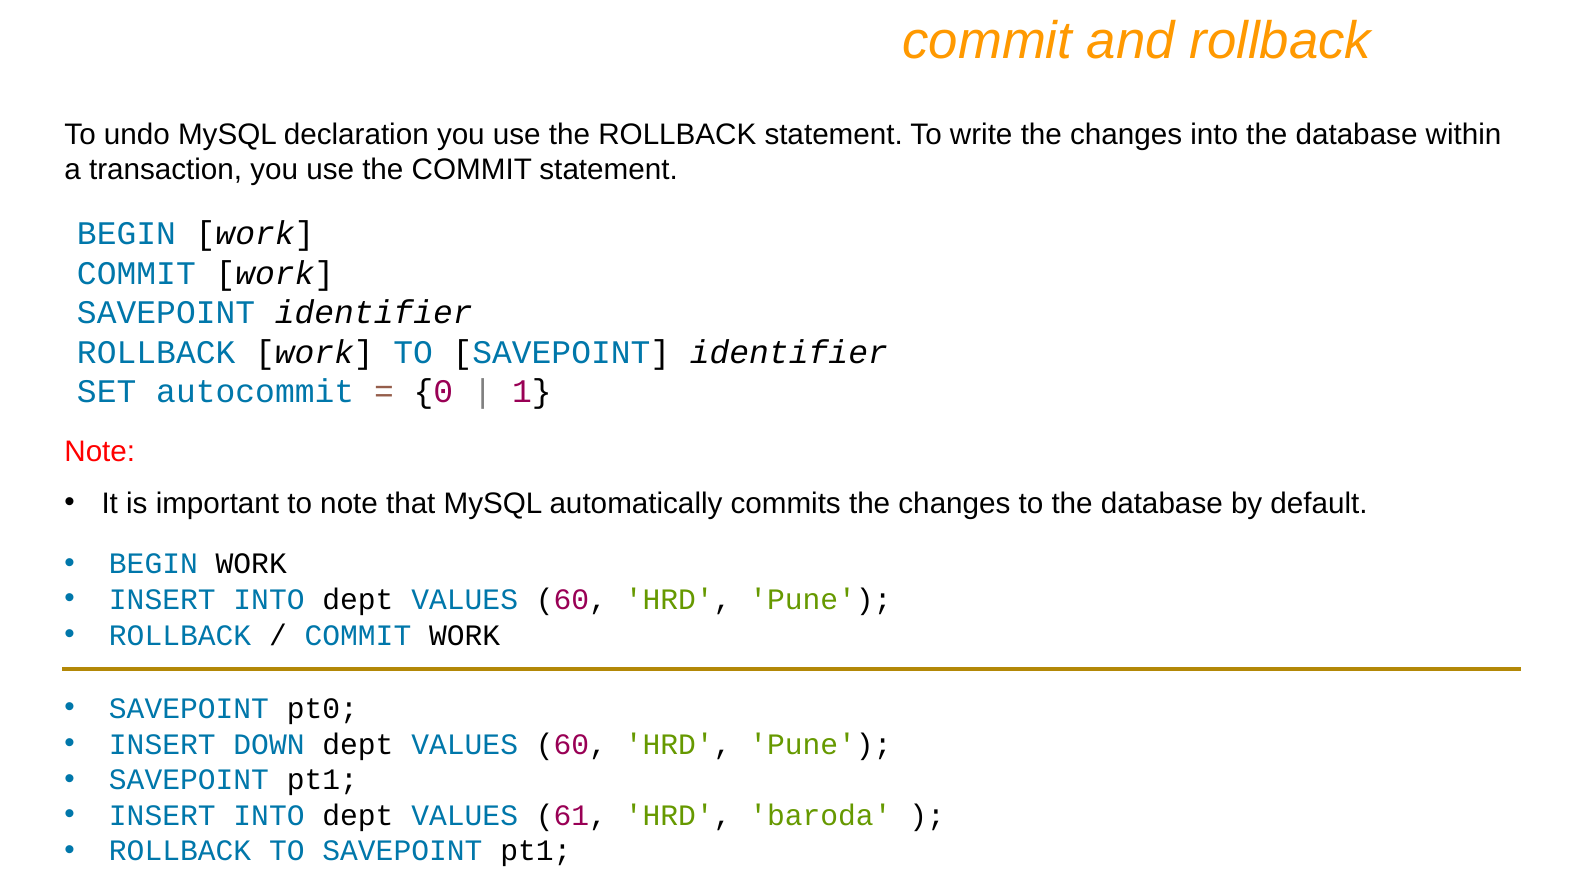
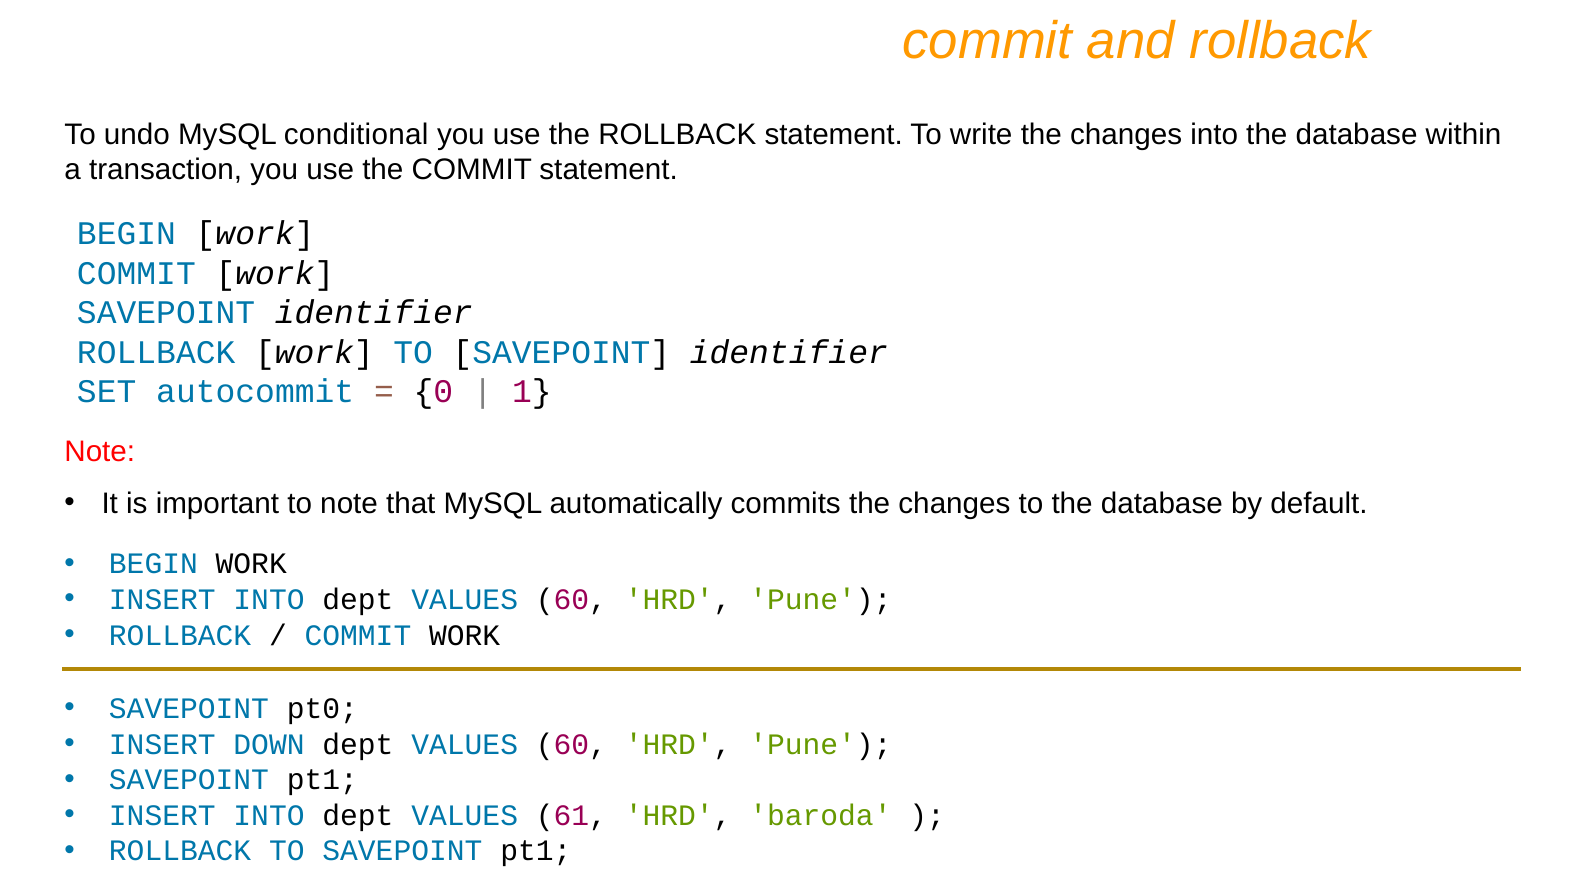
declaration: declaration -> conditional
